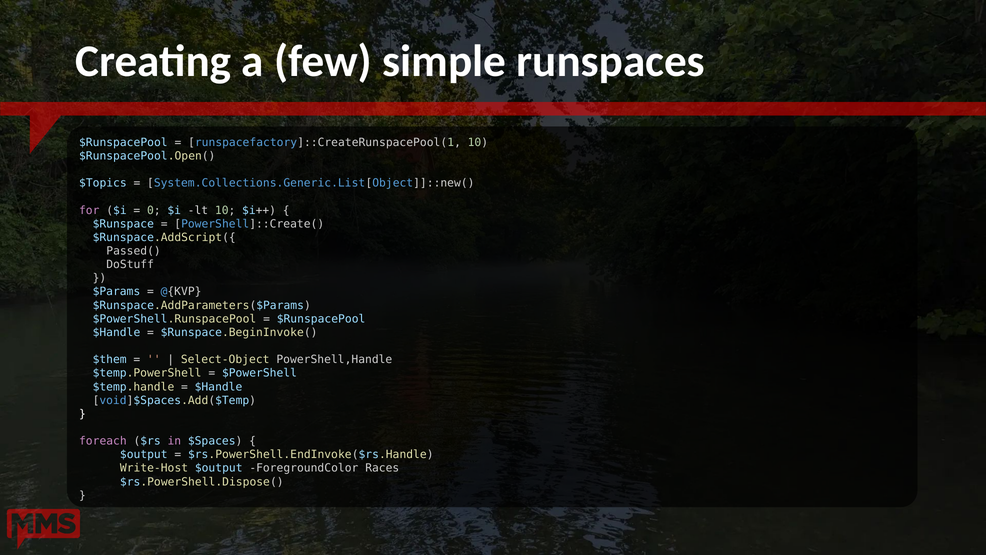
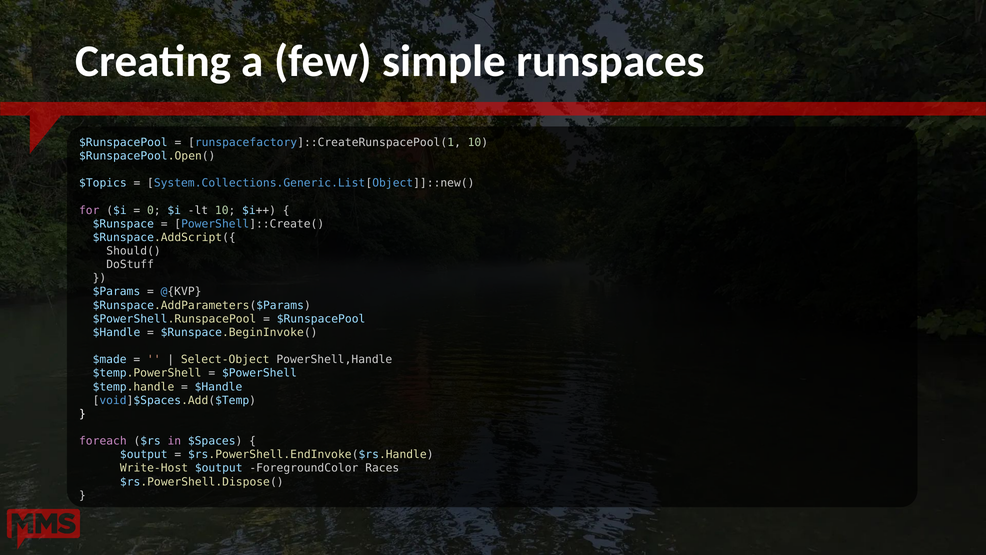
Passed(: Passed( -> Should(
$them: $them -> $made
